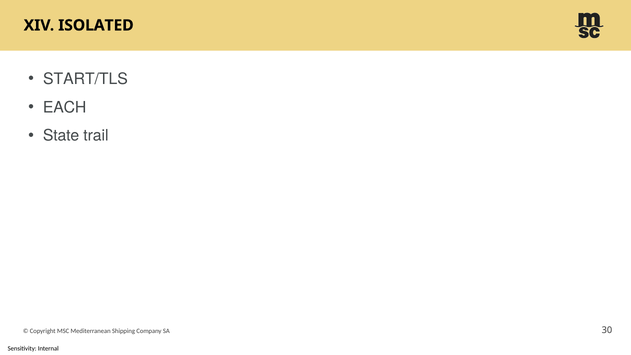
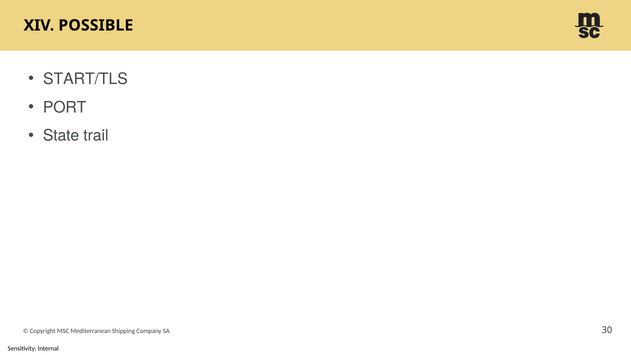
ISOLATED: ISOLATED -> POSSIBLE
EACH: EACH -> PORT
